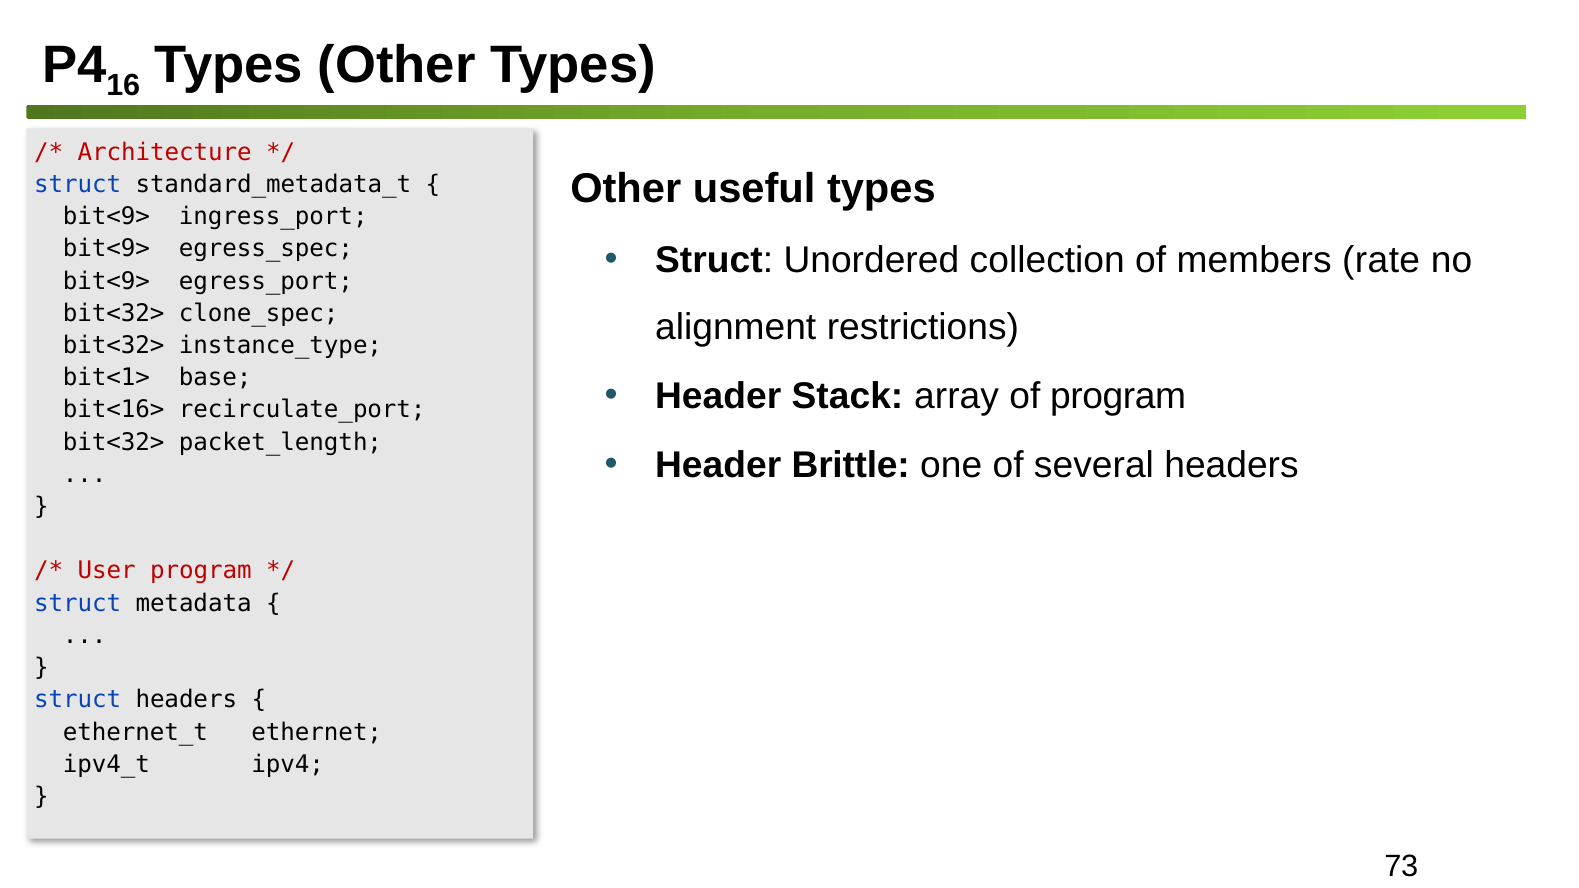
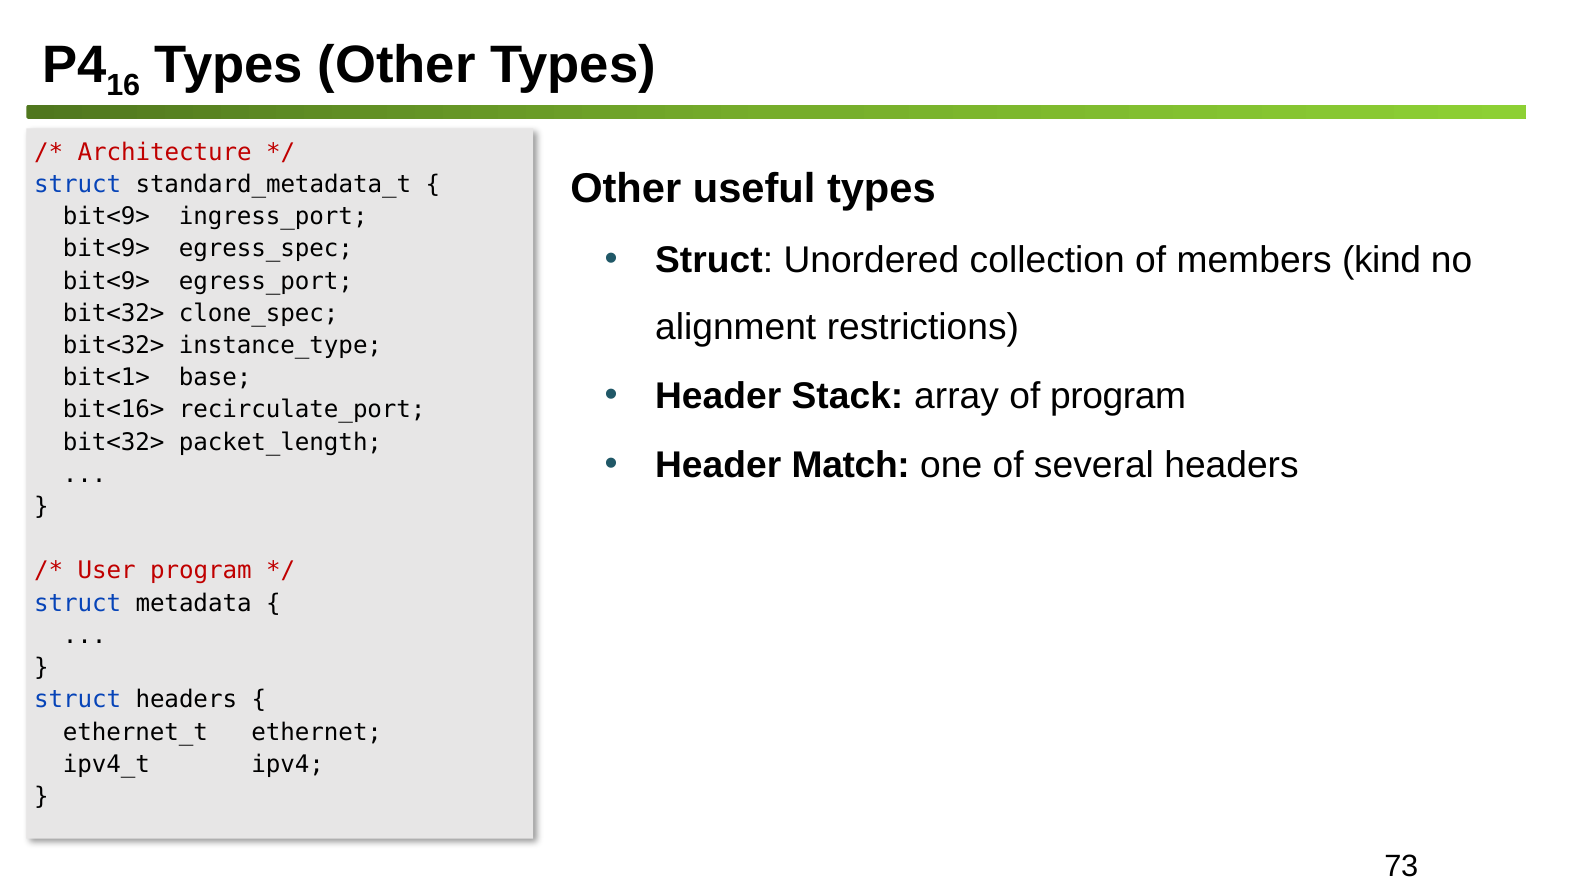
rate: rate -> kind
Brittle: Brittle -> Match
